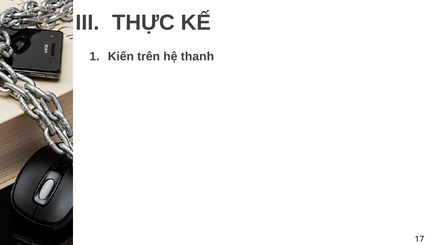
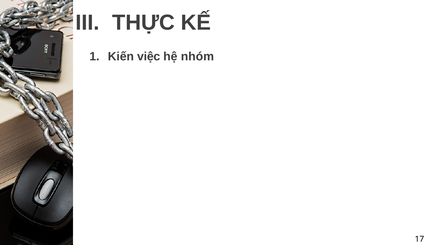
trên: trên -> việc
thanh: thanh -> nhóm
